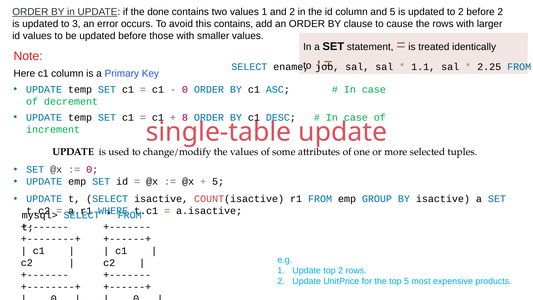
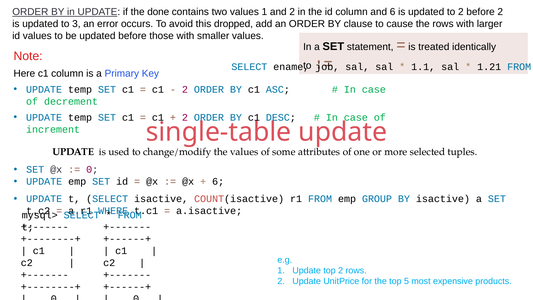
and 5: 5 -> 6
this contains: contains -> dropped
2.25: 2.25 -> 1.21
0 at (185, 89): 0 -> 2
8 at (185, 117): 8 -> 2
5 at (218, 181): 5 -> 6
